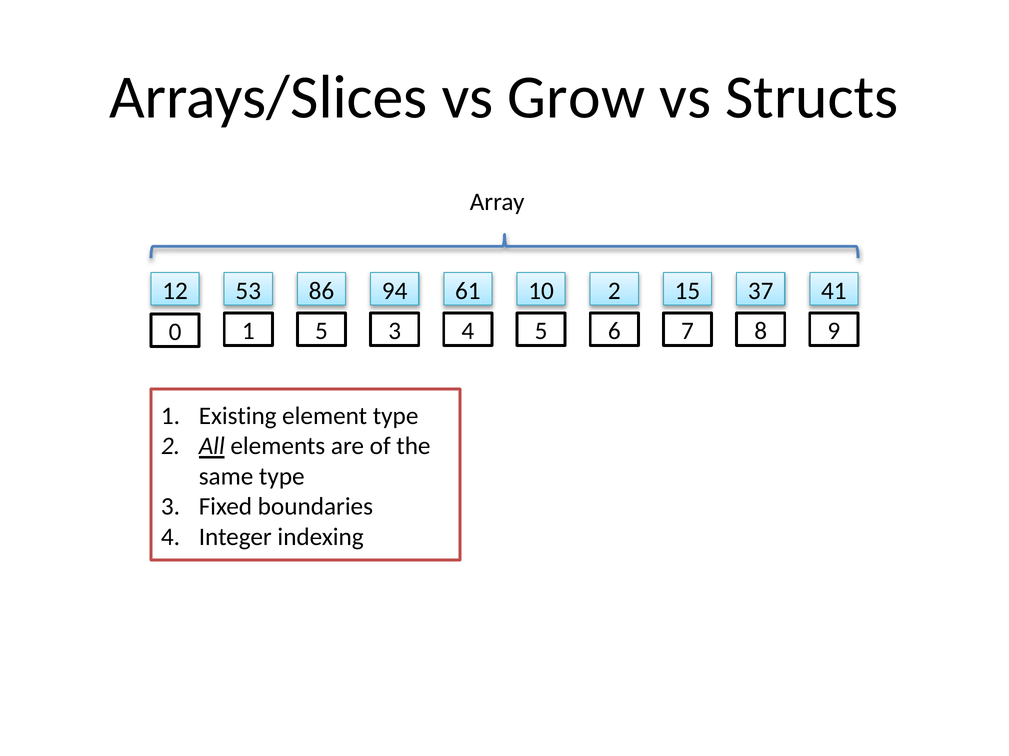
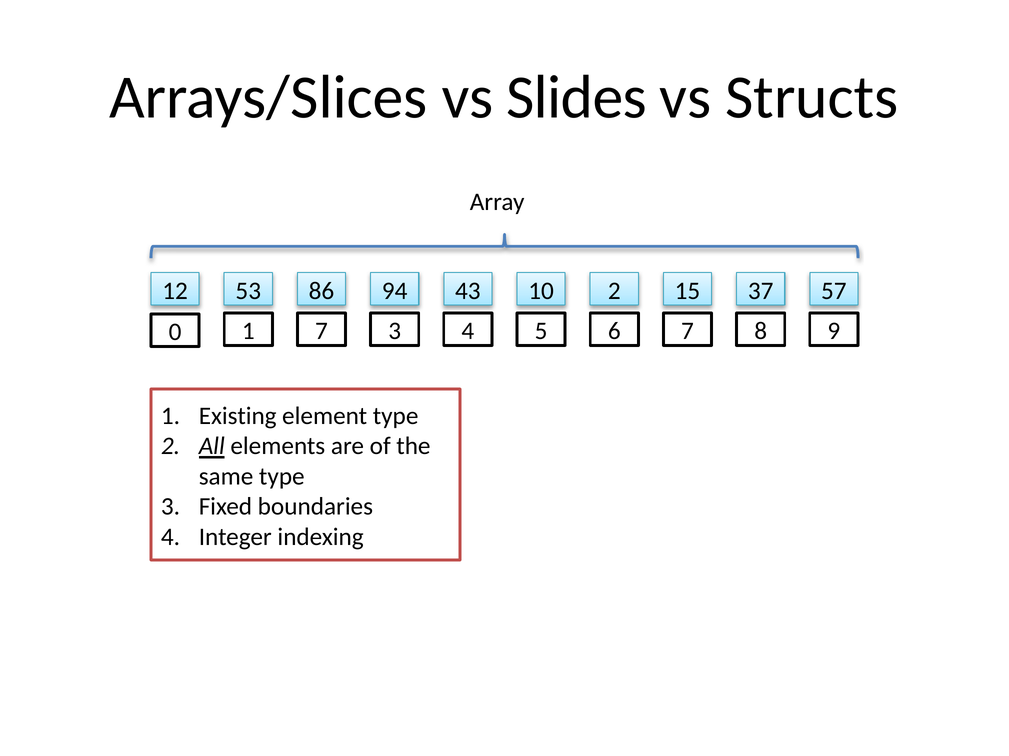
Grow: Grow -> Slides
61: 61 -> 43
41: 41 -> 57
1 5: 5 -> 7
